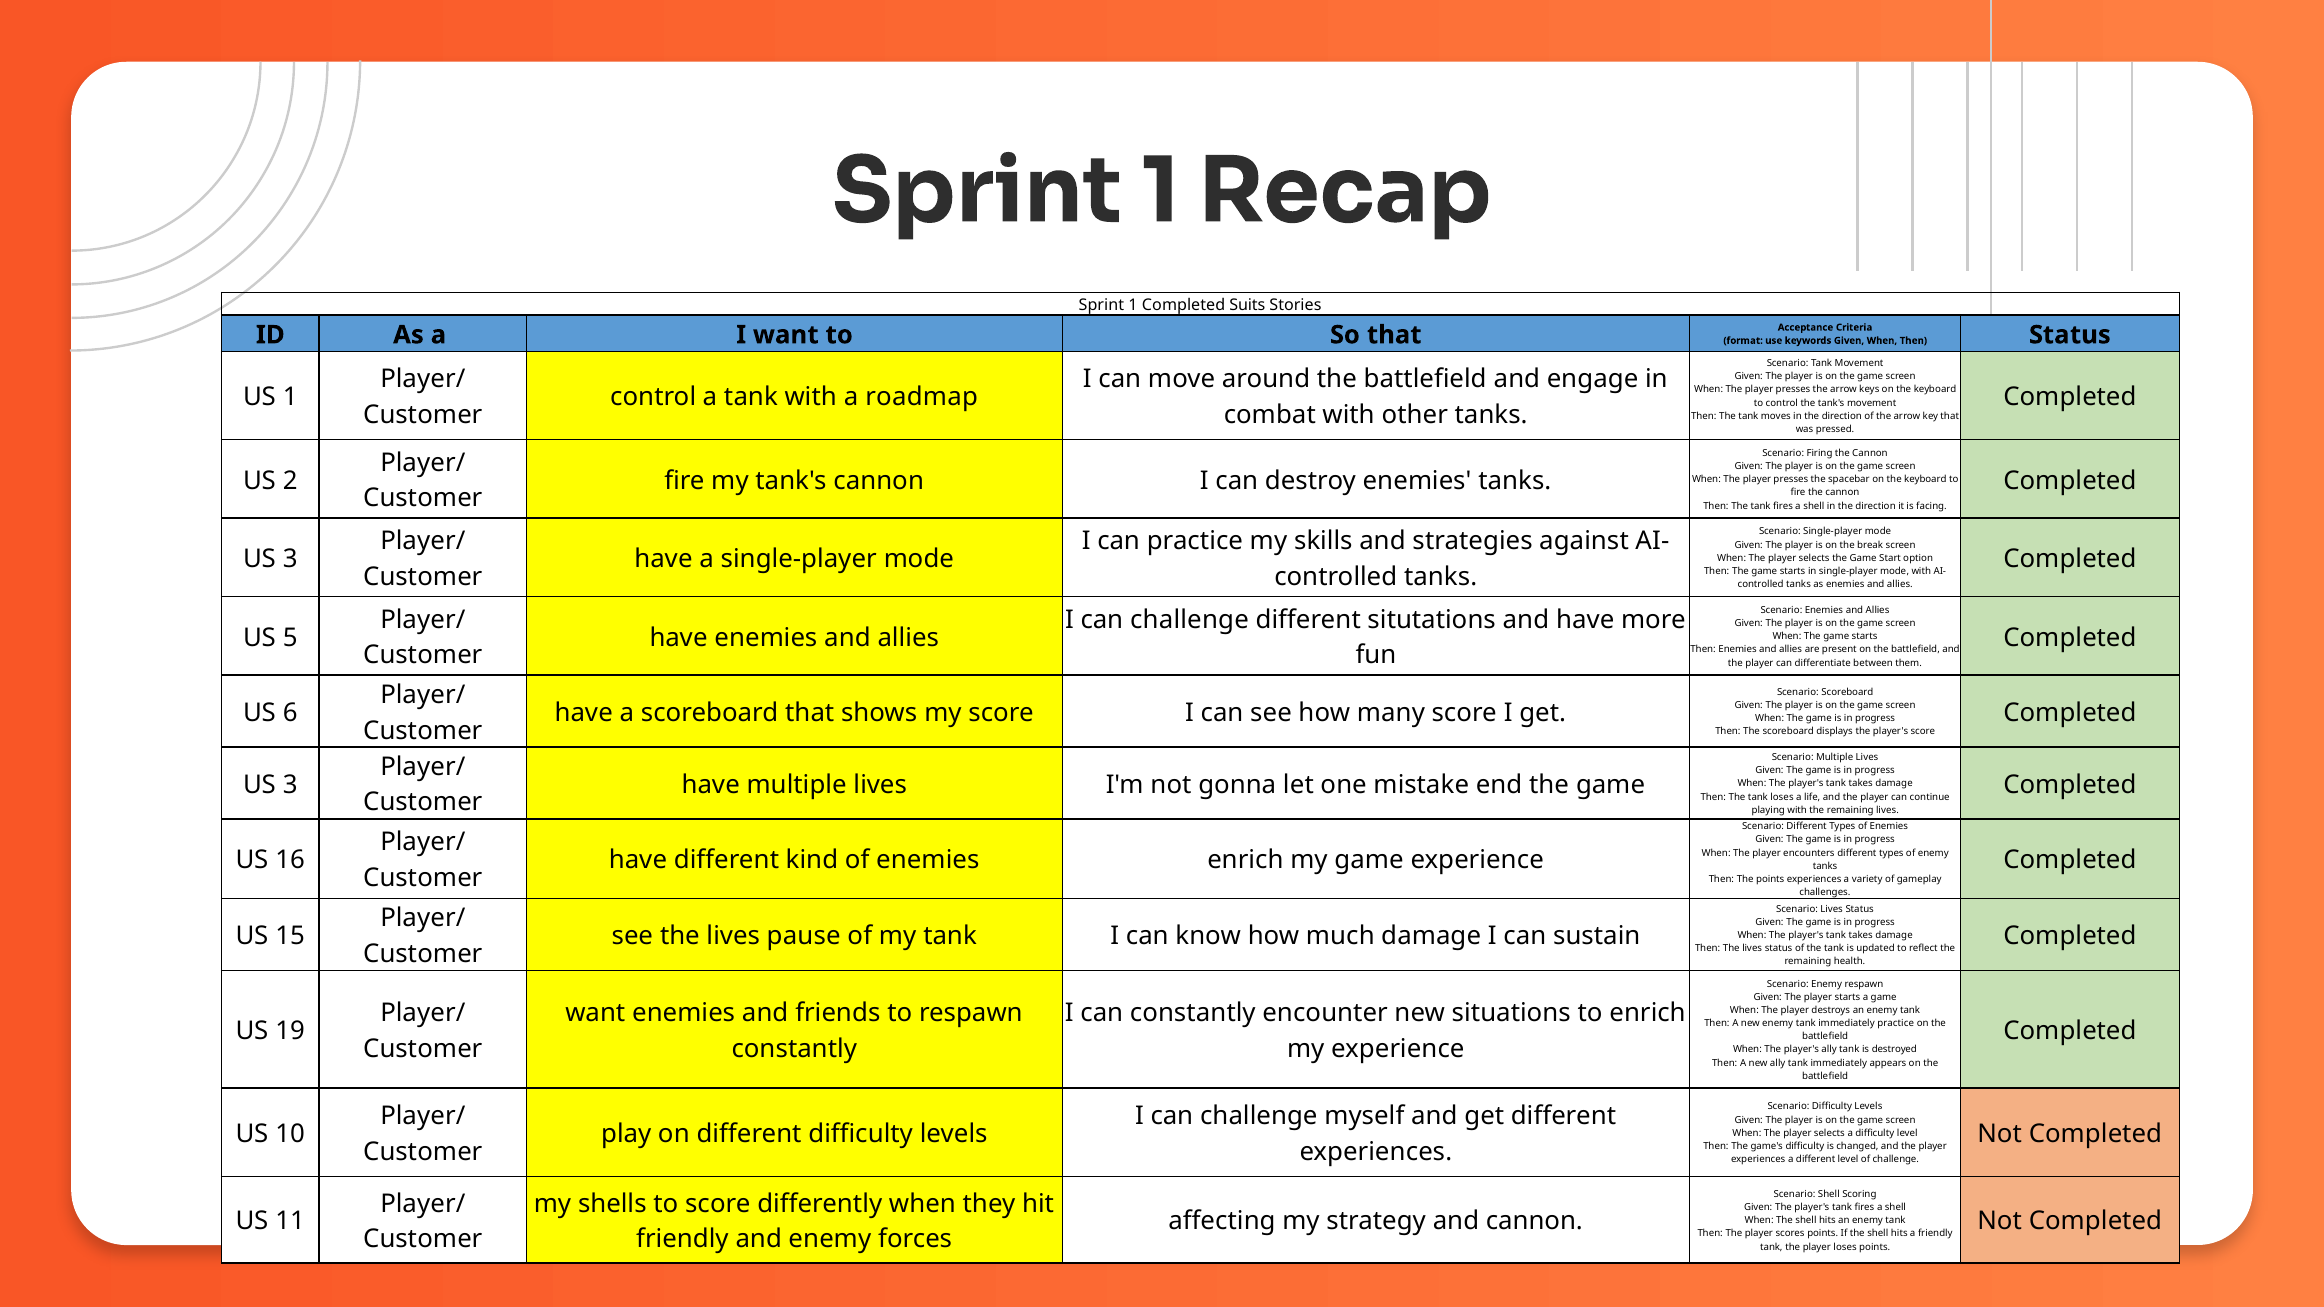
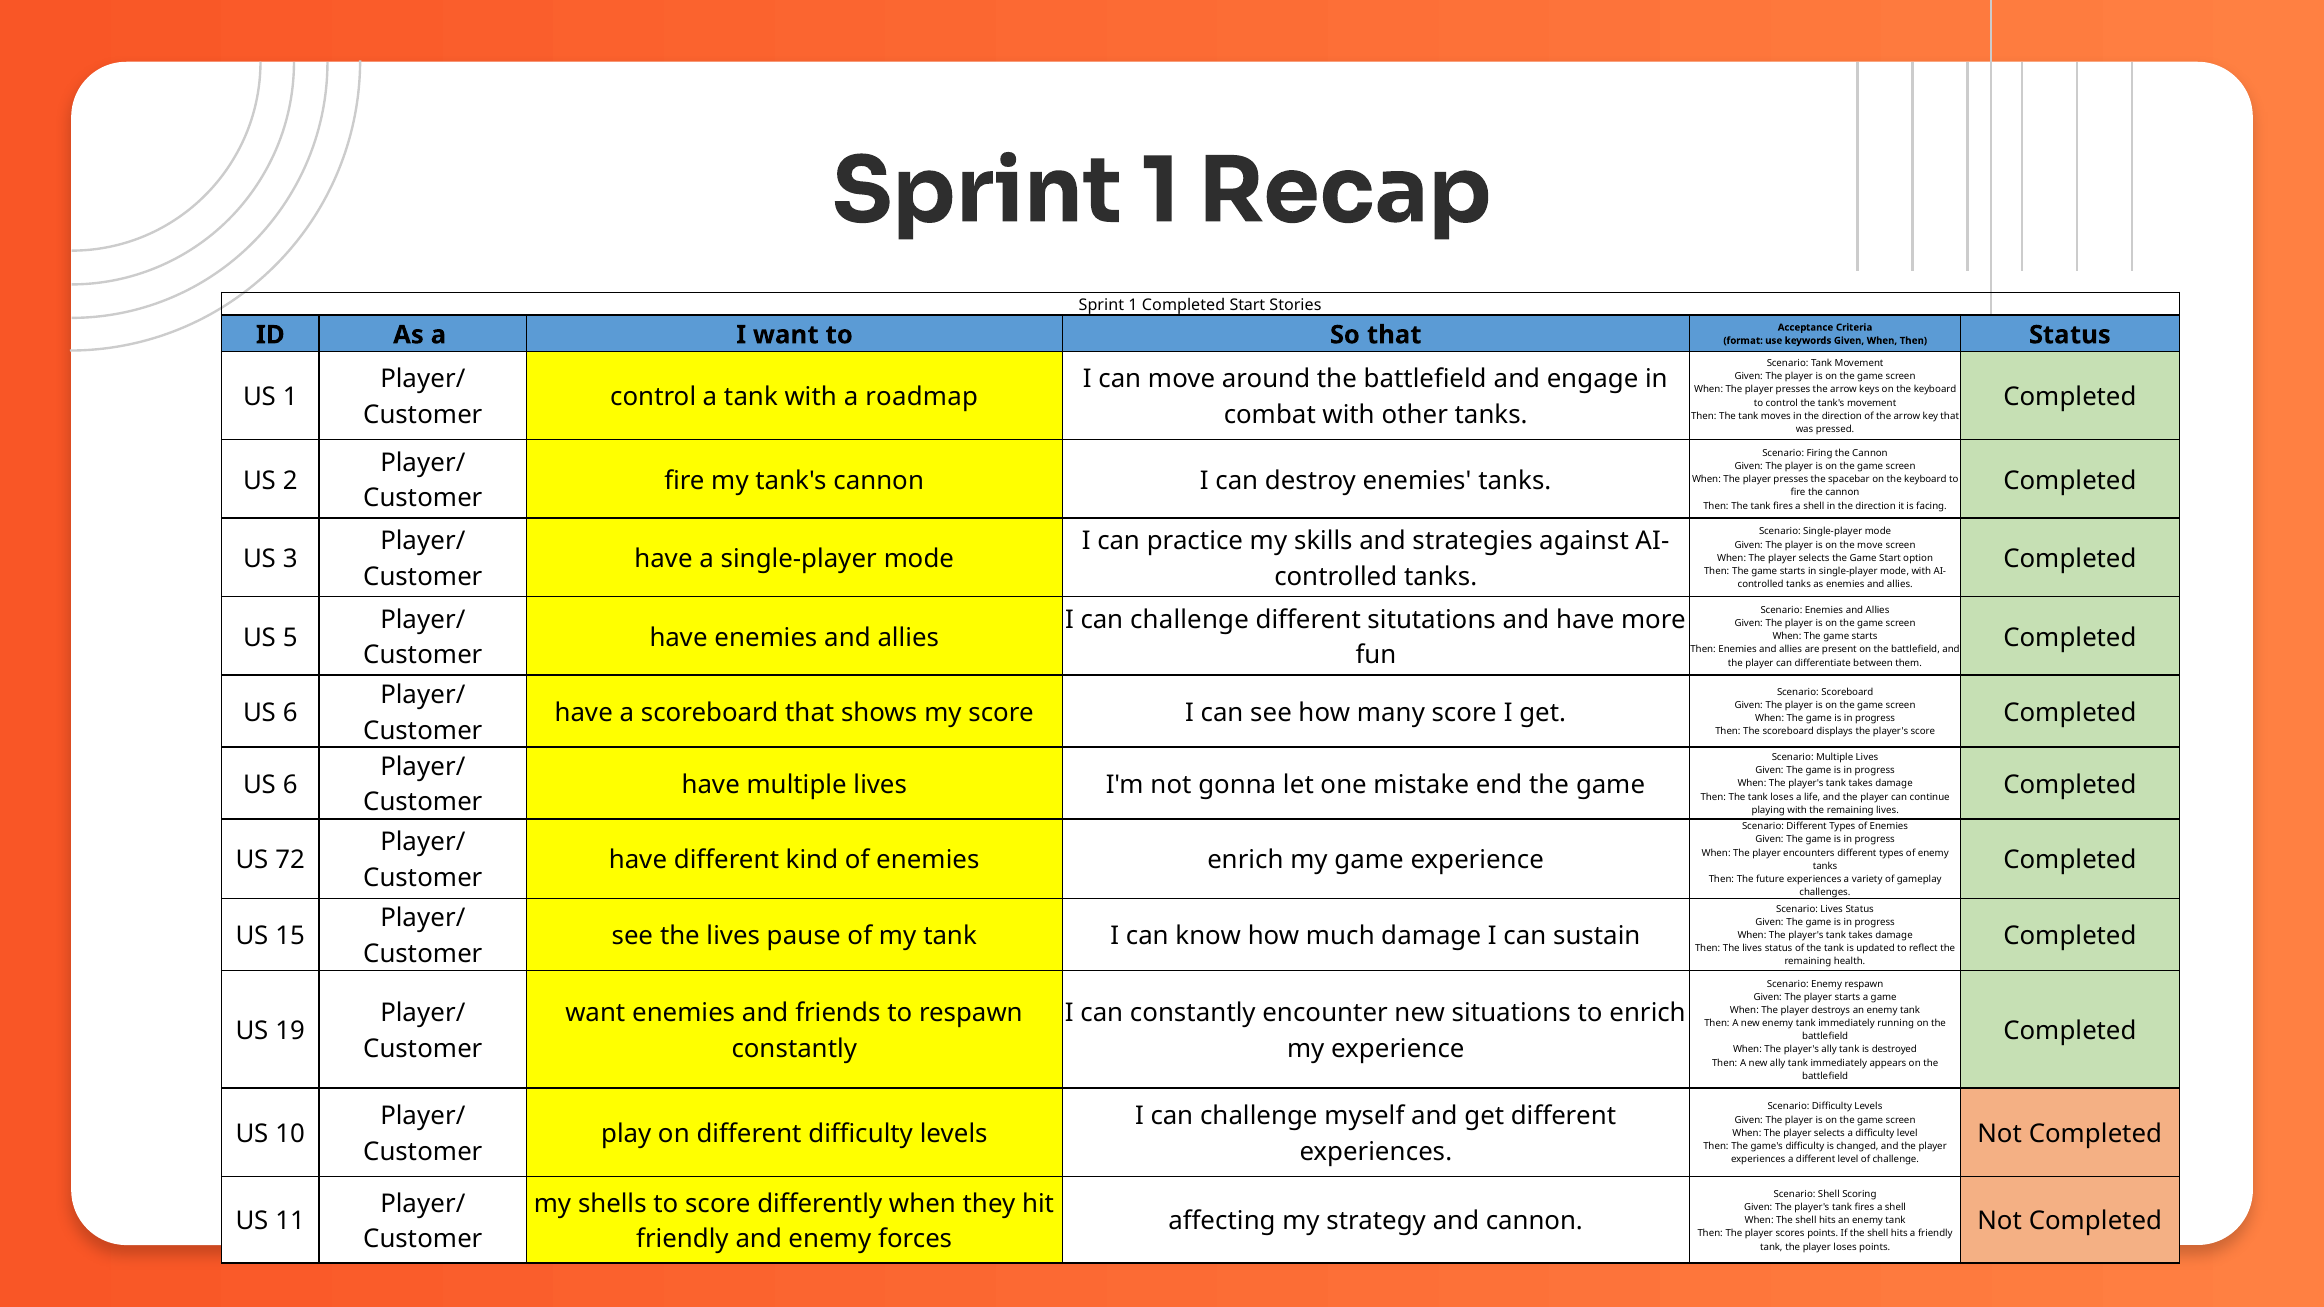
Completed Suits: Suits -> Start
the break: break -> move
3 at (290, 785): 3 -> 6
16: 16 -> 72
The points: points -> future
immediately practice: practice -> running
